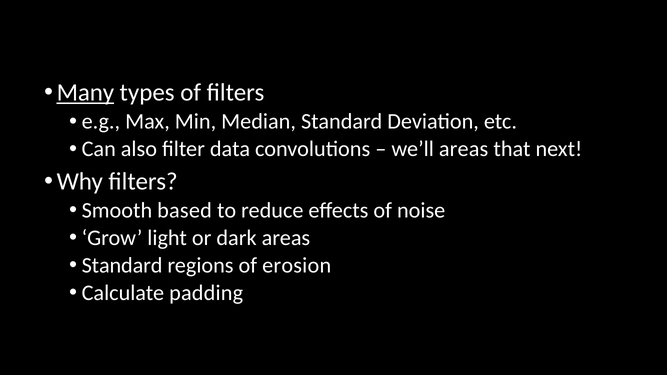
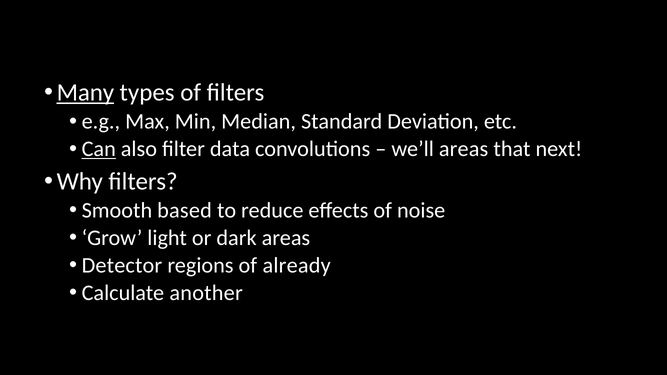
Can underline: none -> present
Standard at (122, 266): Standard -> Detector
erosion: erosion -> already
padding: padding -> another
